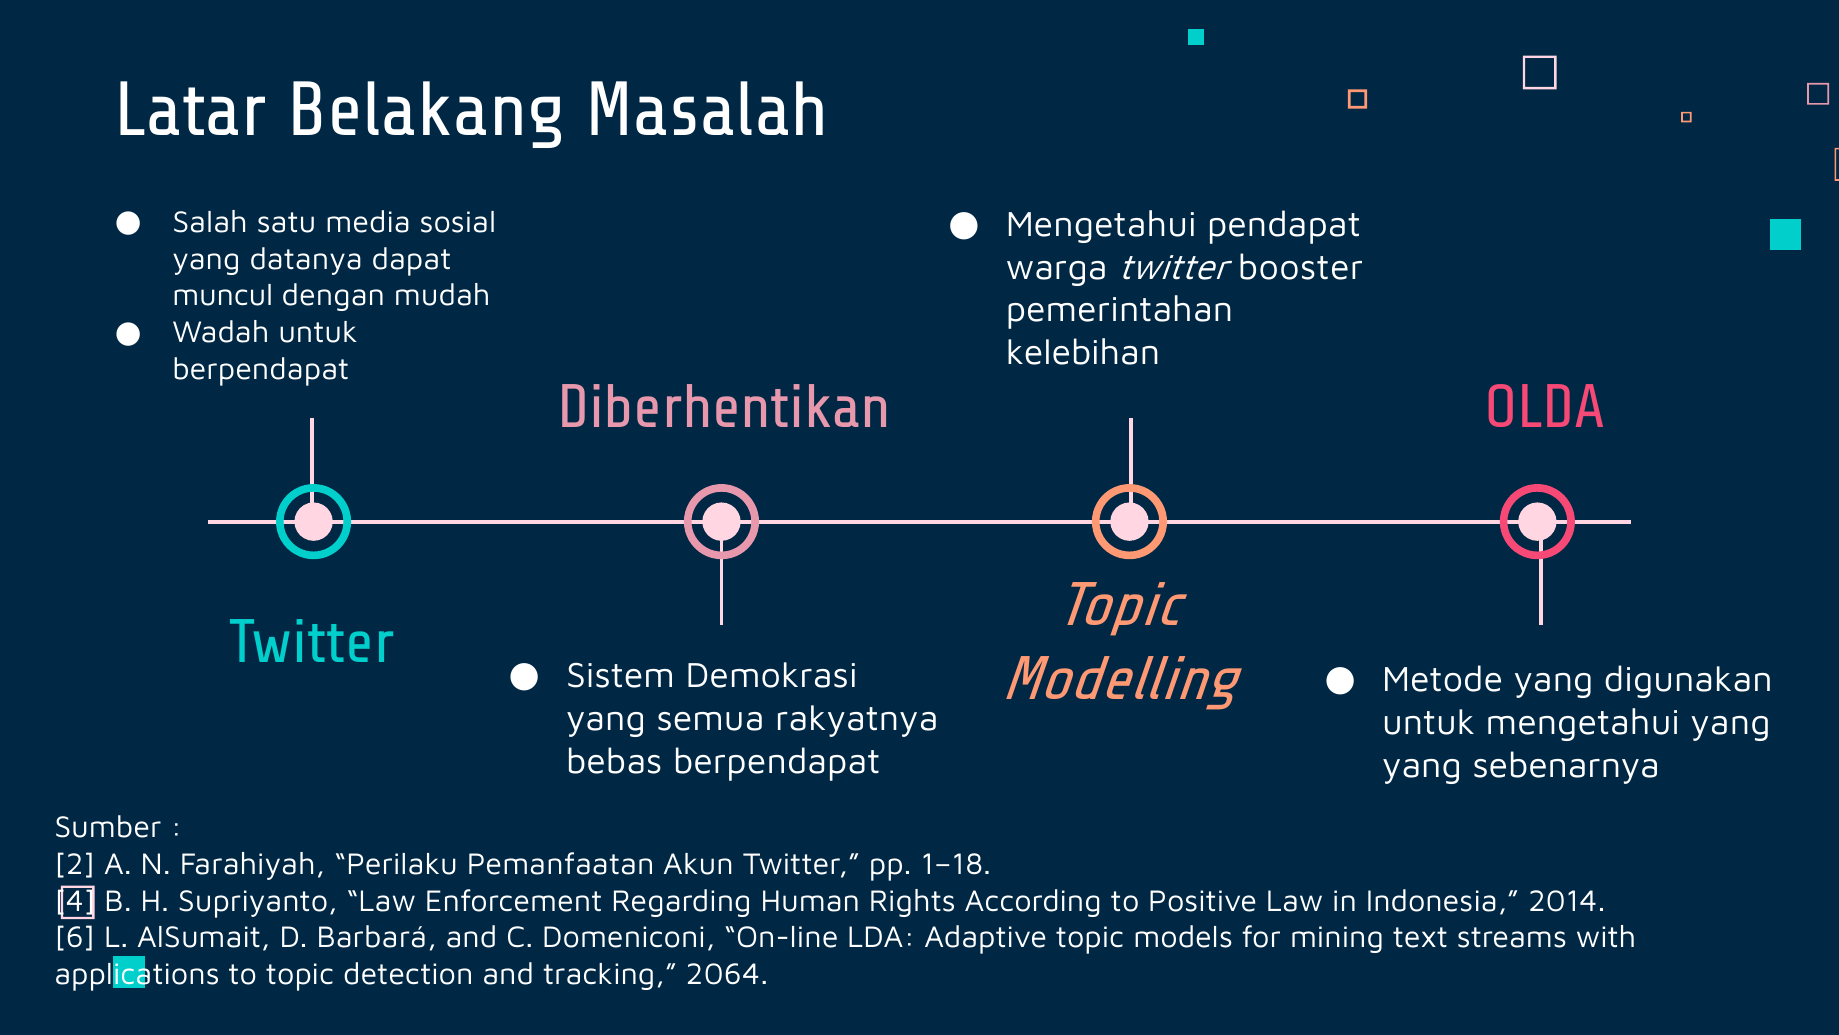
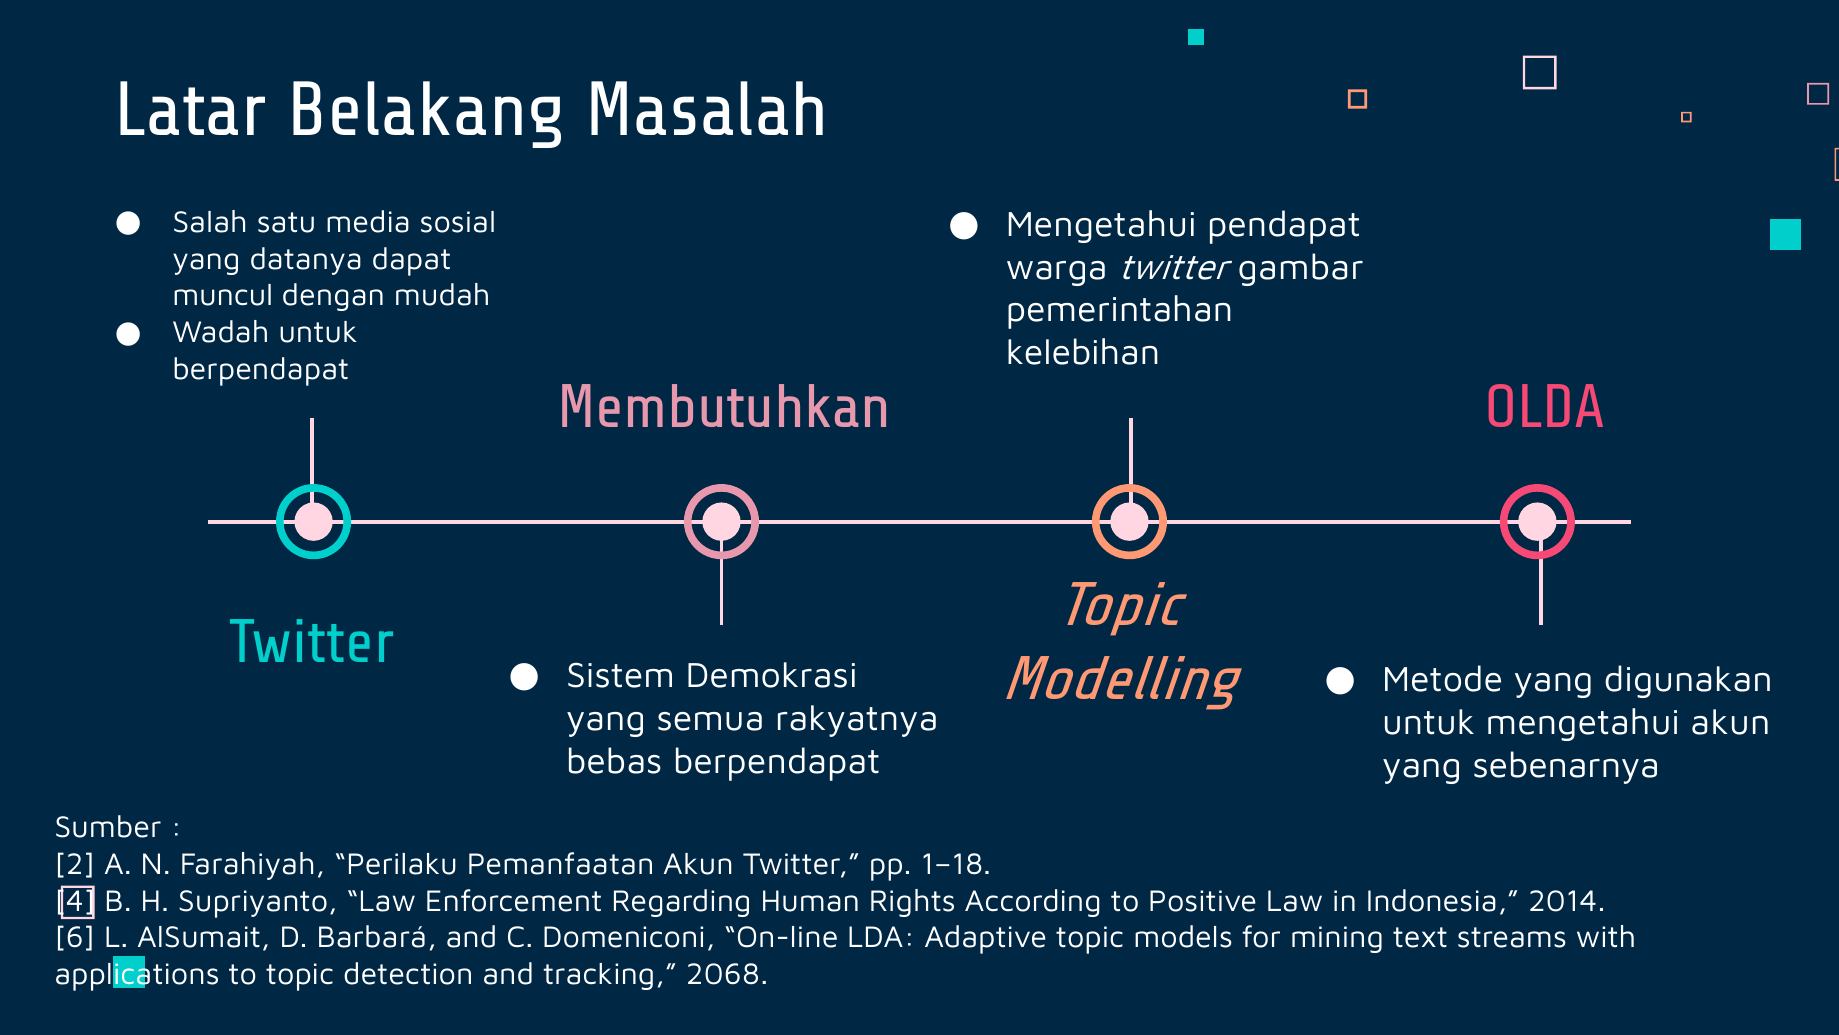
booster: booster -> gambar
Diberhentikan: Diberhentikan -> Membutuhkan
mengetahui yang: yang -> akun
2064: 2064 -> 2068
